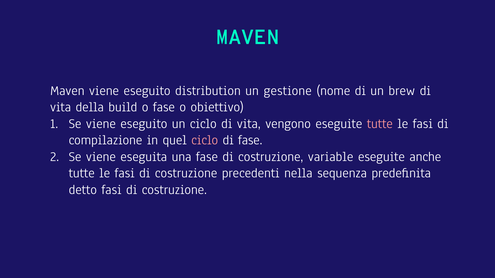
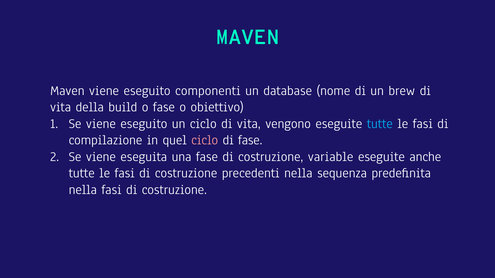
distribution: distribution -> componenti
gestione: gestione -> database
tutte at (380, 124) colour: pink -> light blue
detto at (83, 190): detto -> nella
